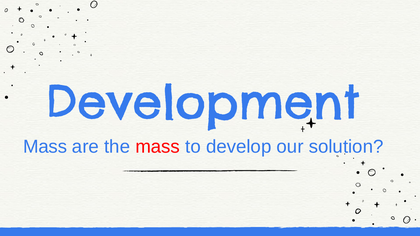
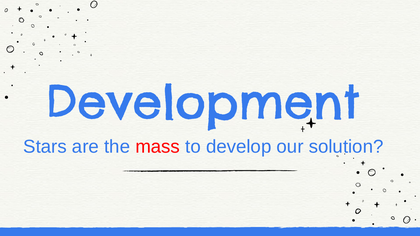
Mass at (45, 147): Mass -> Stars
